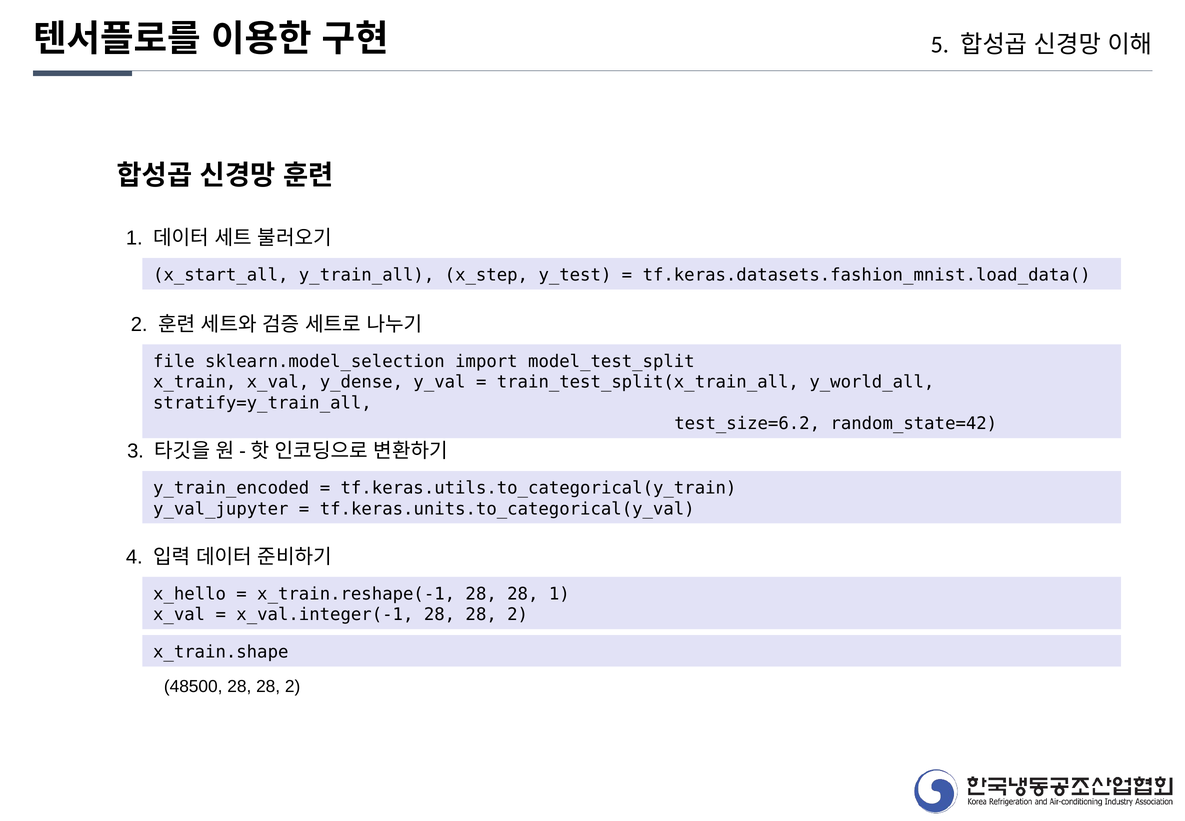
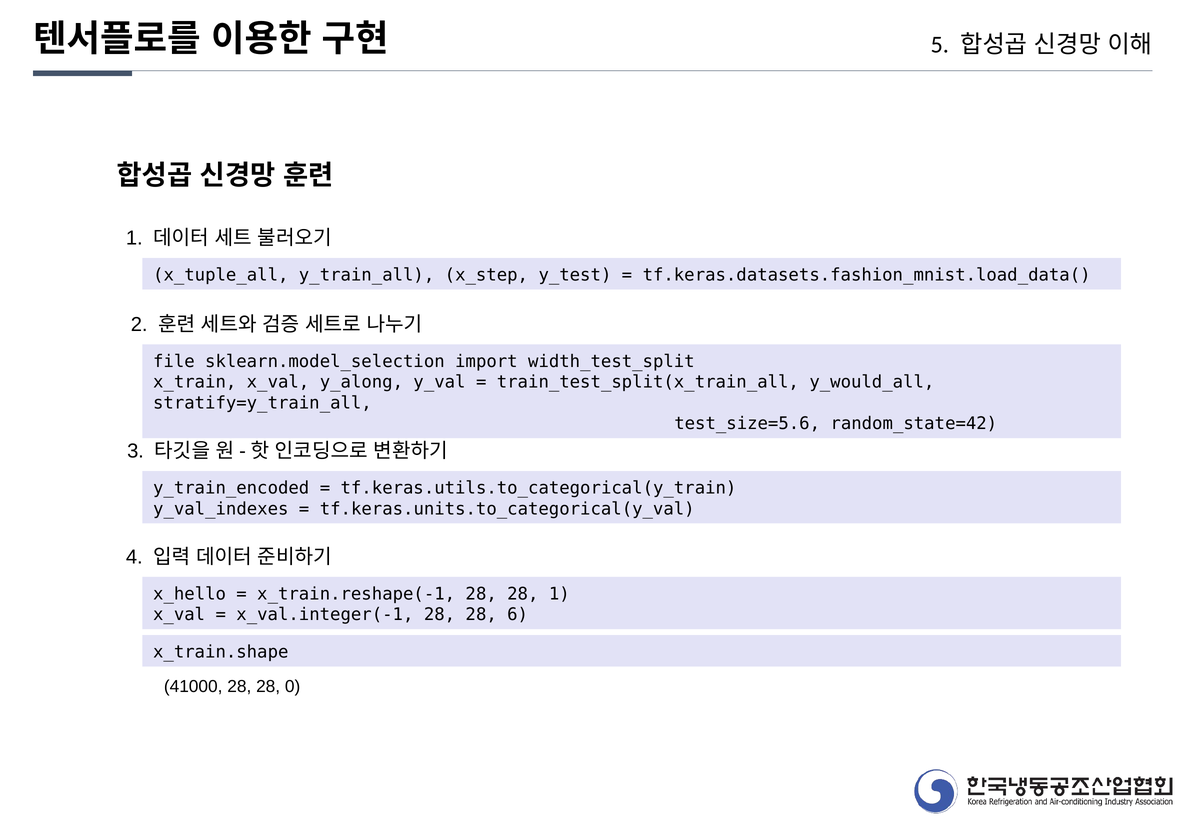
x_start_all: x_start_all -> x_tuple_all
model_test_split: model_test_split -> width_test_split
y_dense: y_dense -> y_along
y_world_all: y_world_all -> y_would_all
test_size=6.2: test_size=6.2 -> test_size=5.6
y_val_jupyter: y_val_jupyter -> y_val_indexes
2 at (518, 614): 2 -> 6
48500: 48500 -> 41000
2 at (293, 686): 2 -> 0
